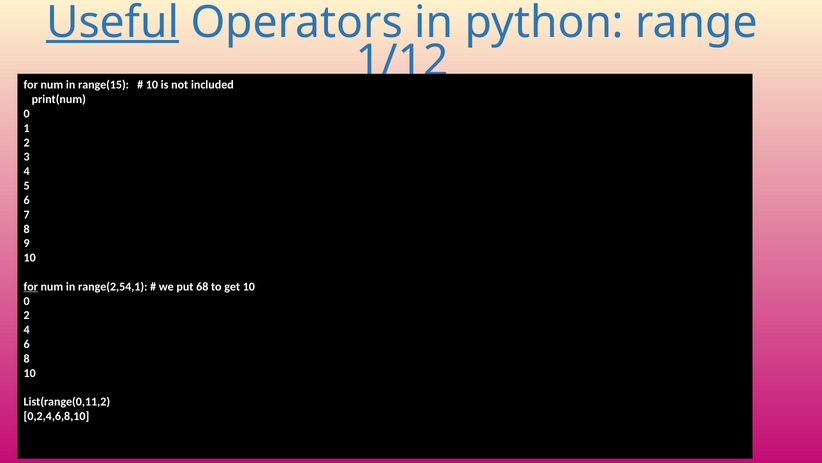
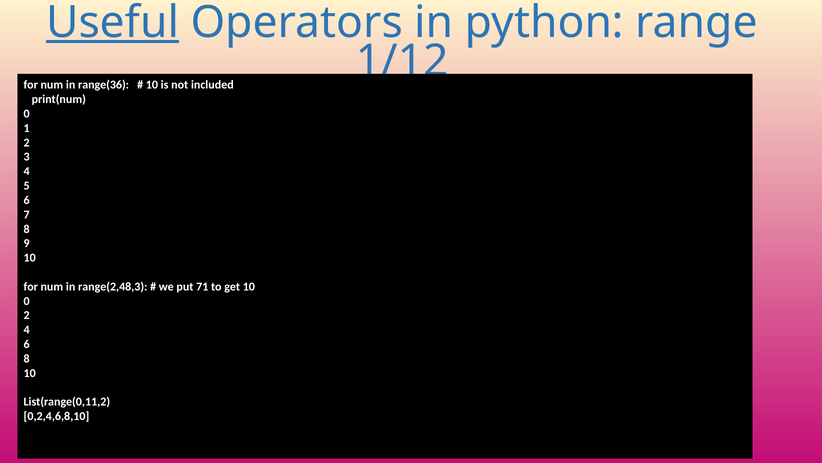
range(15: range(15 -> range(36
for at (31, 286) underline: present -> none
range(2,54,1: range(2,54,1 -> range(2,48,3
68: 68 -> 71
